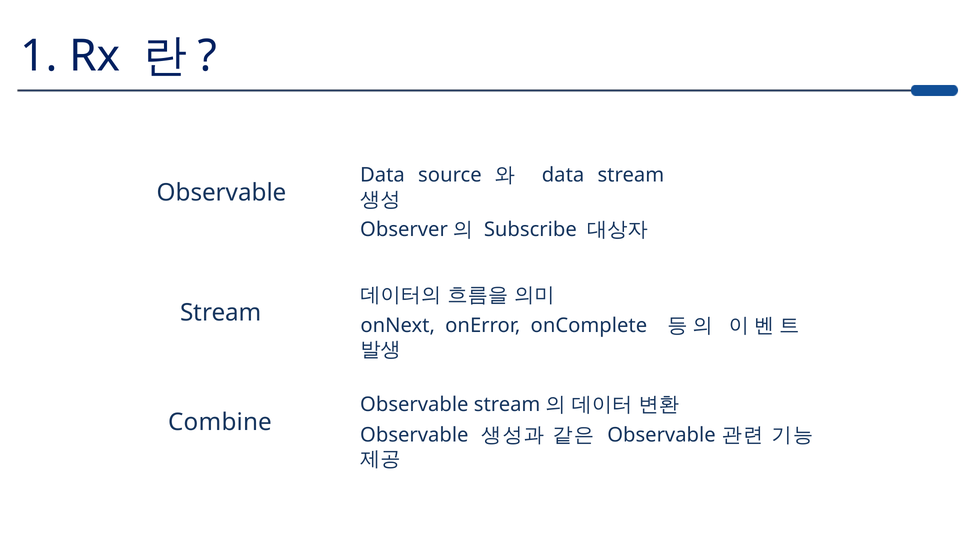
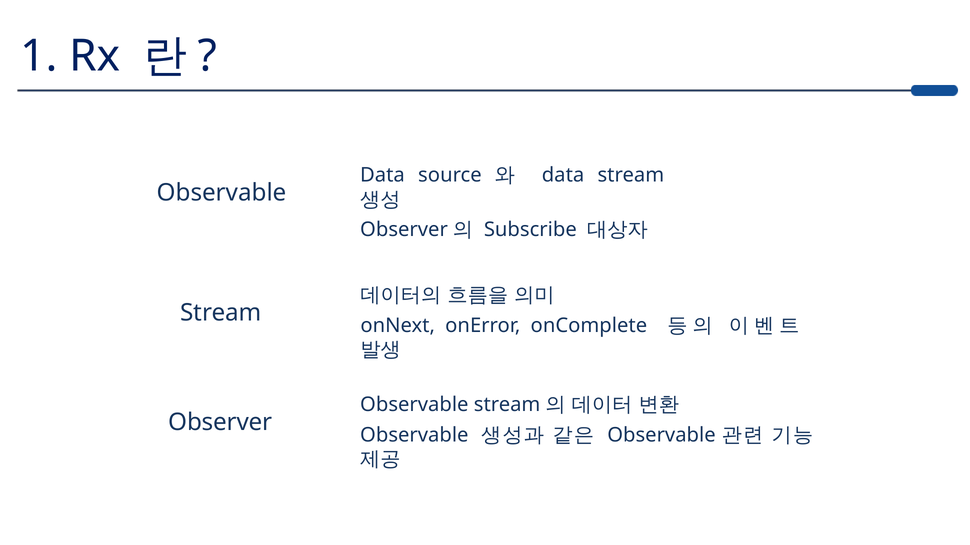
Combine: Combine -> Observer
